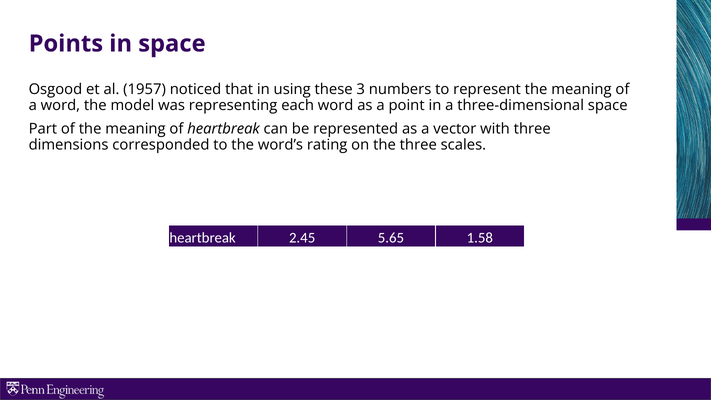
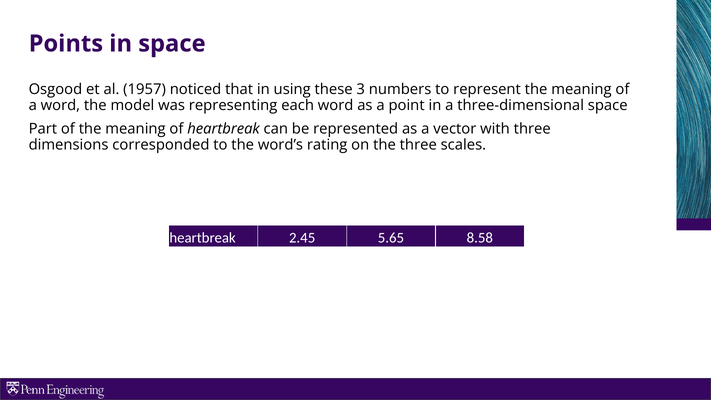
1.58: 1.58 -> 8.58
